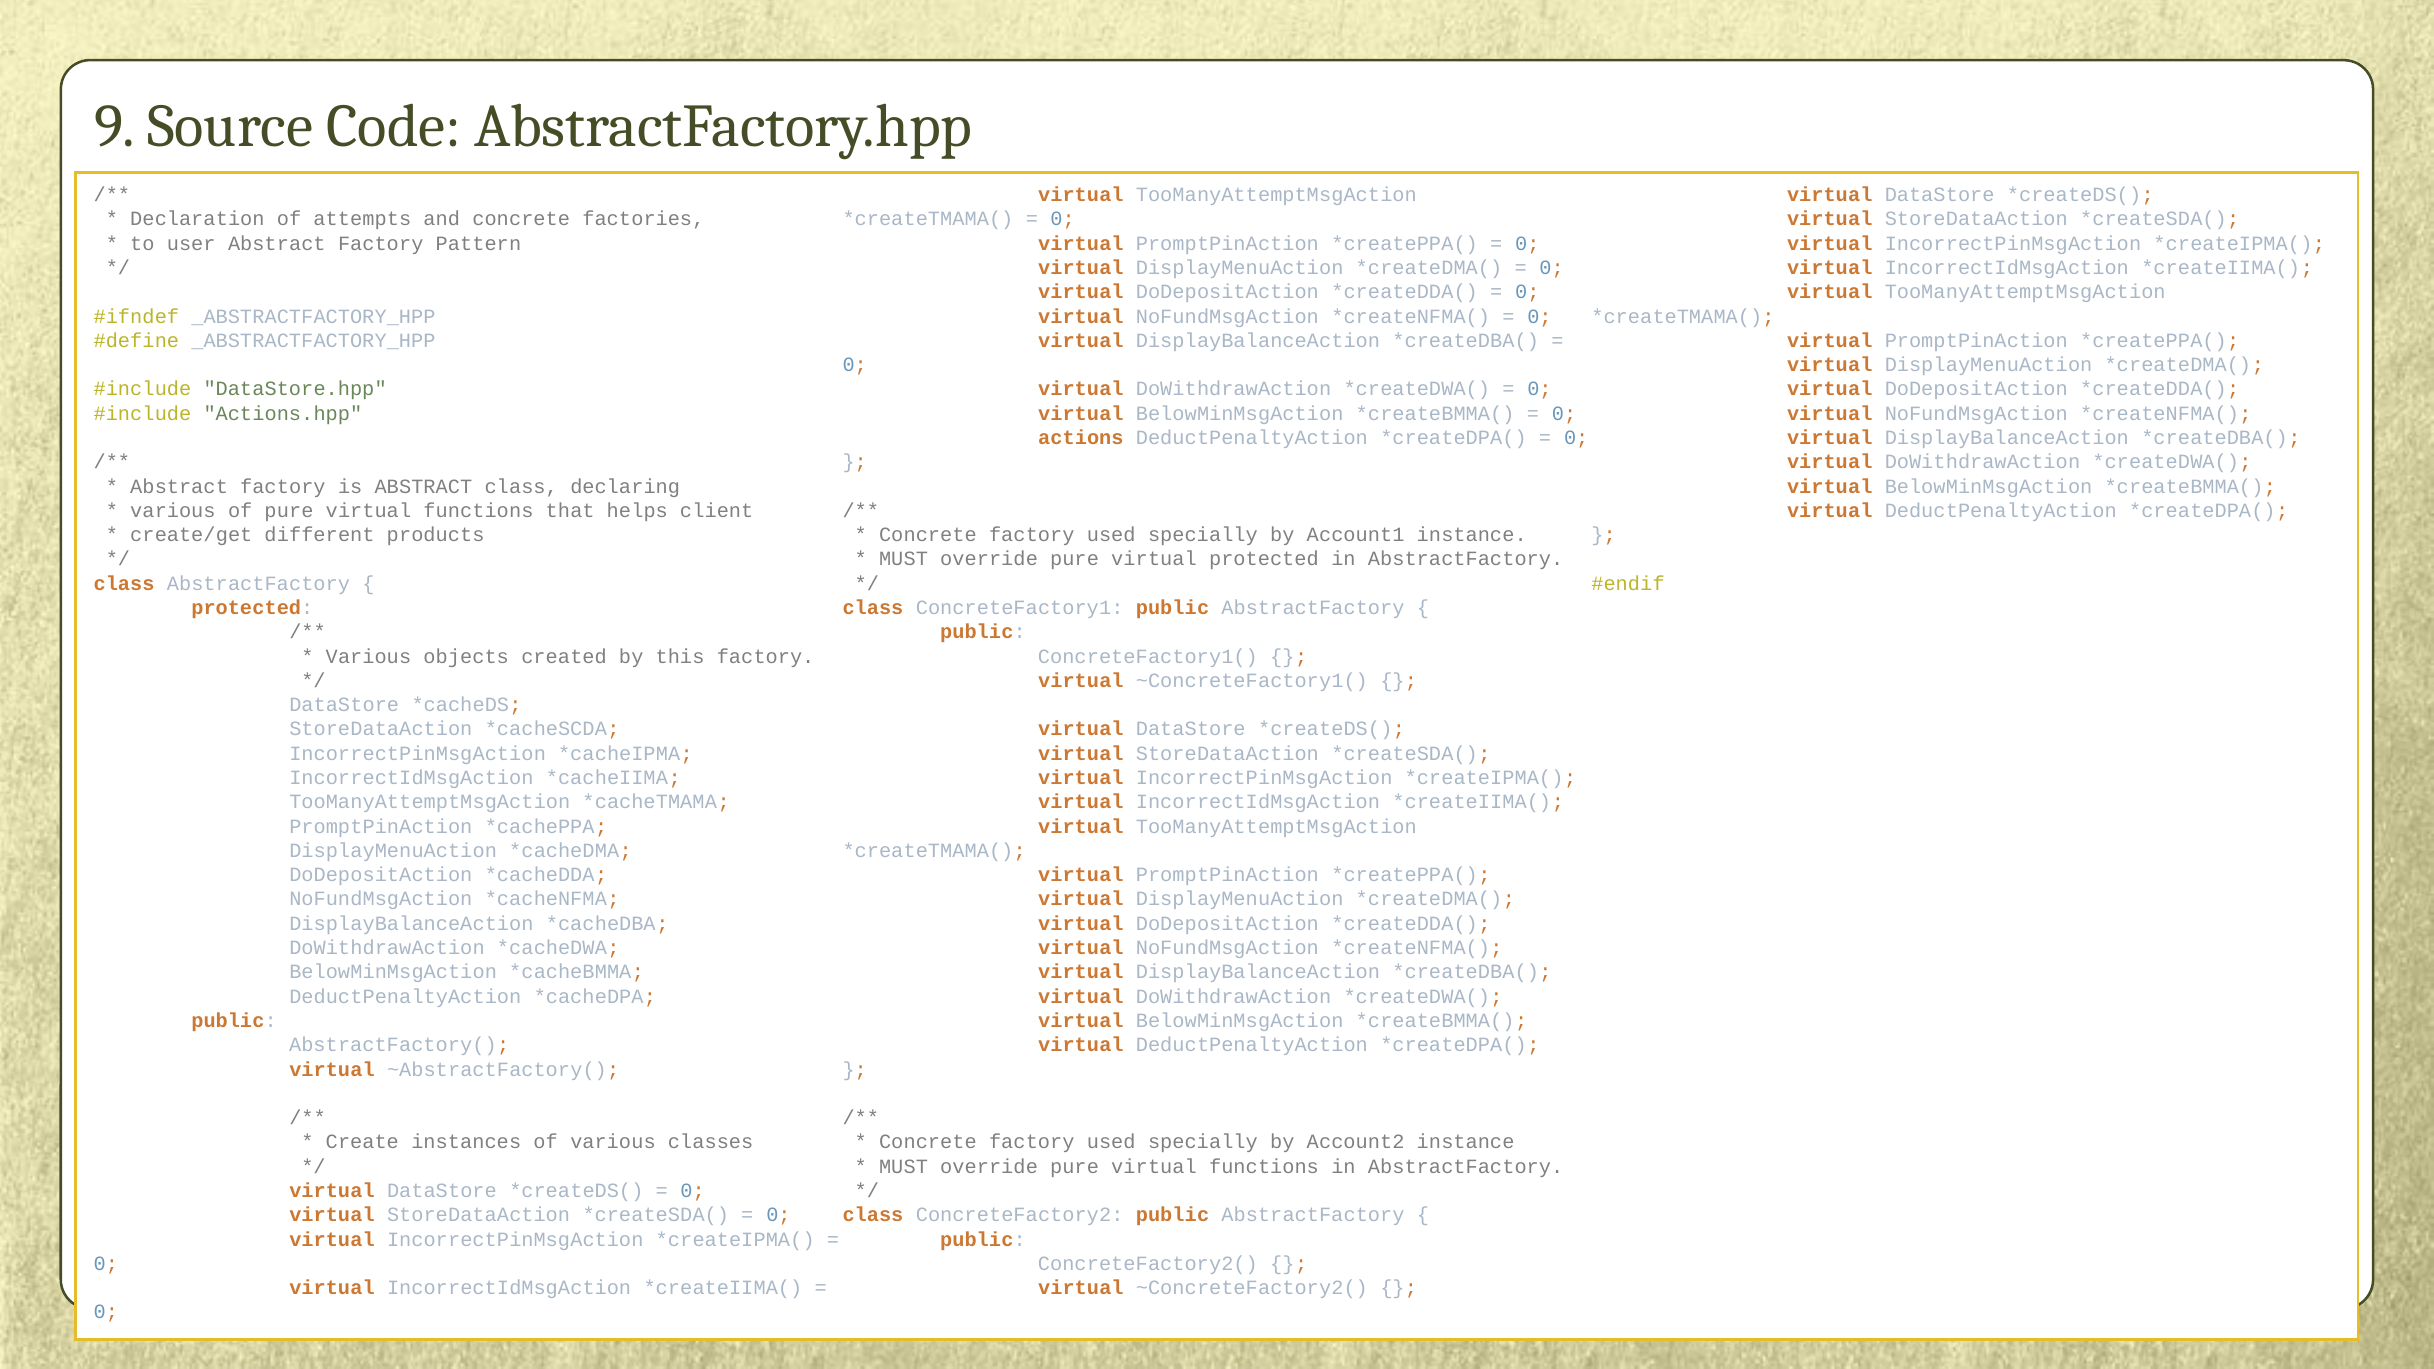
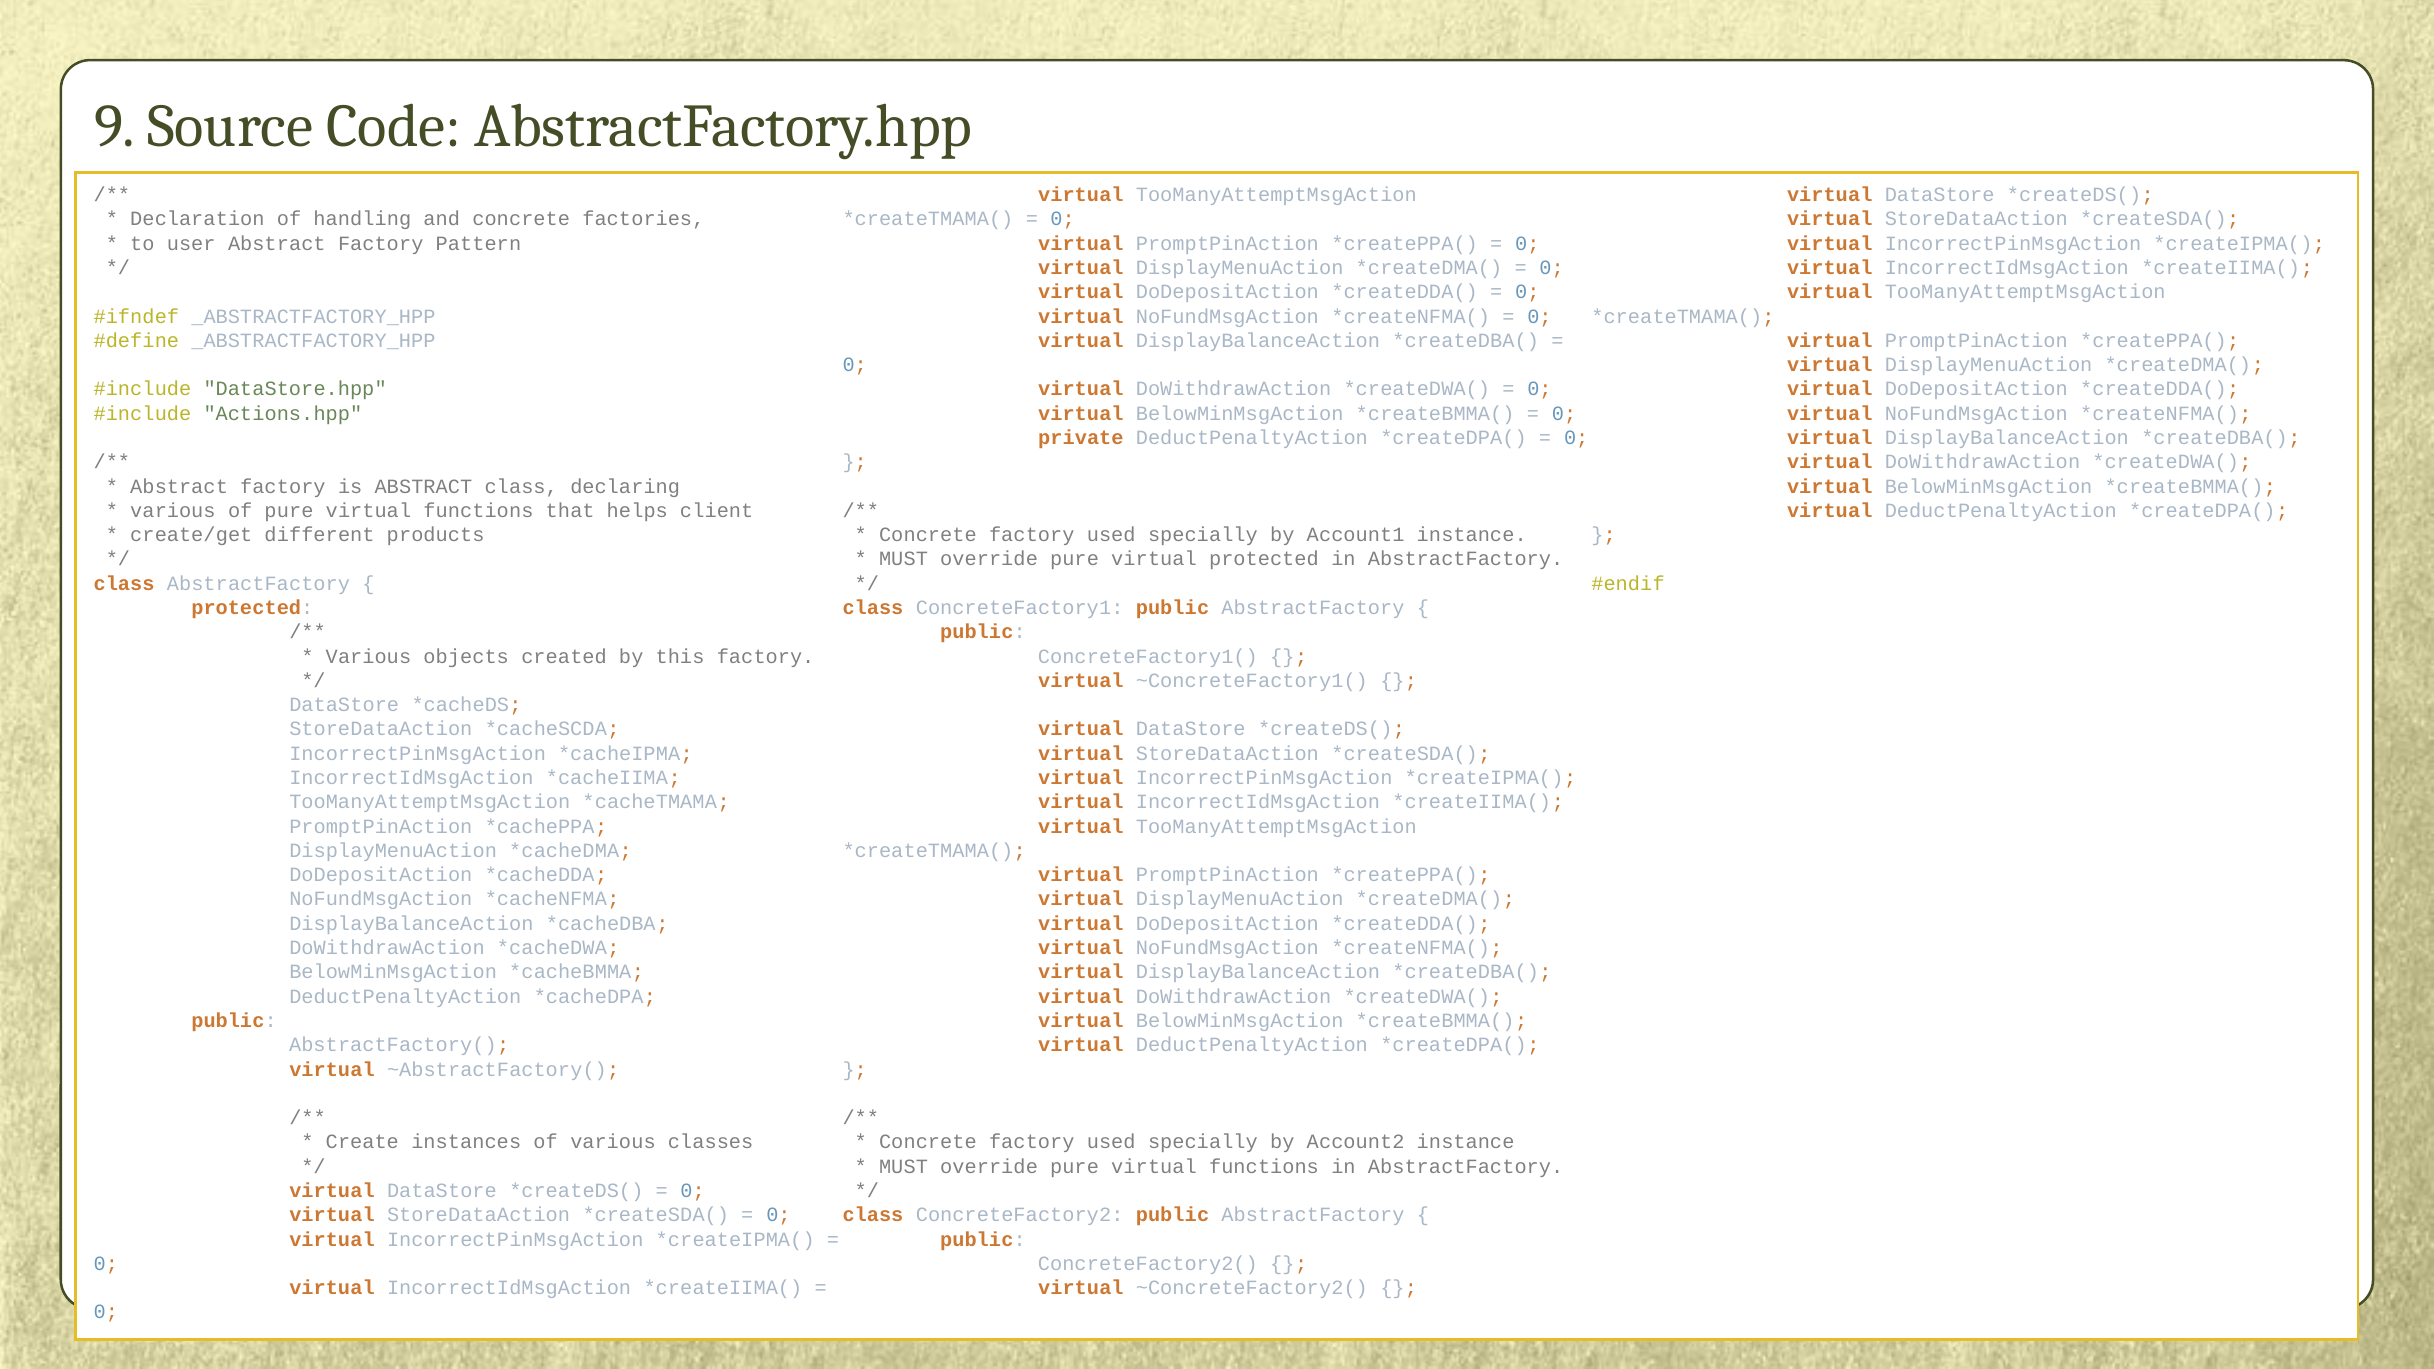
attempts: attempts -> handling
actions: actions -> private
